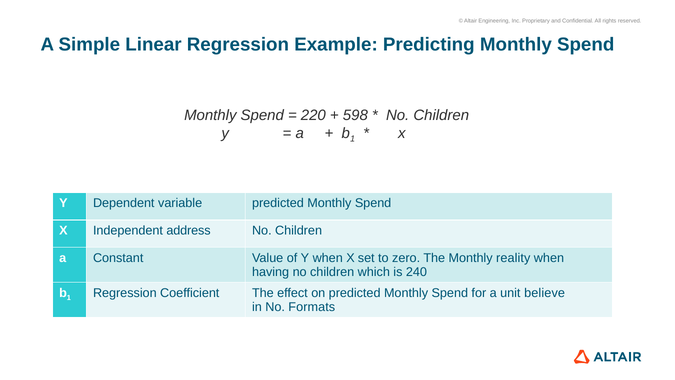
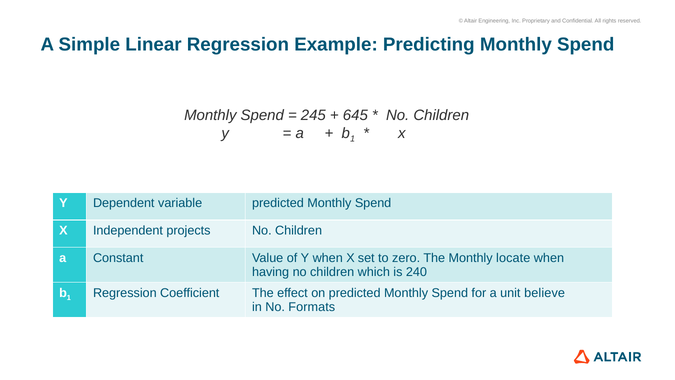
220: 220 -> 245
598: 598 -> 645
address: address -> projects
reality: reality -> locate
